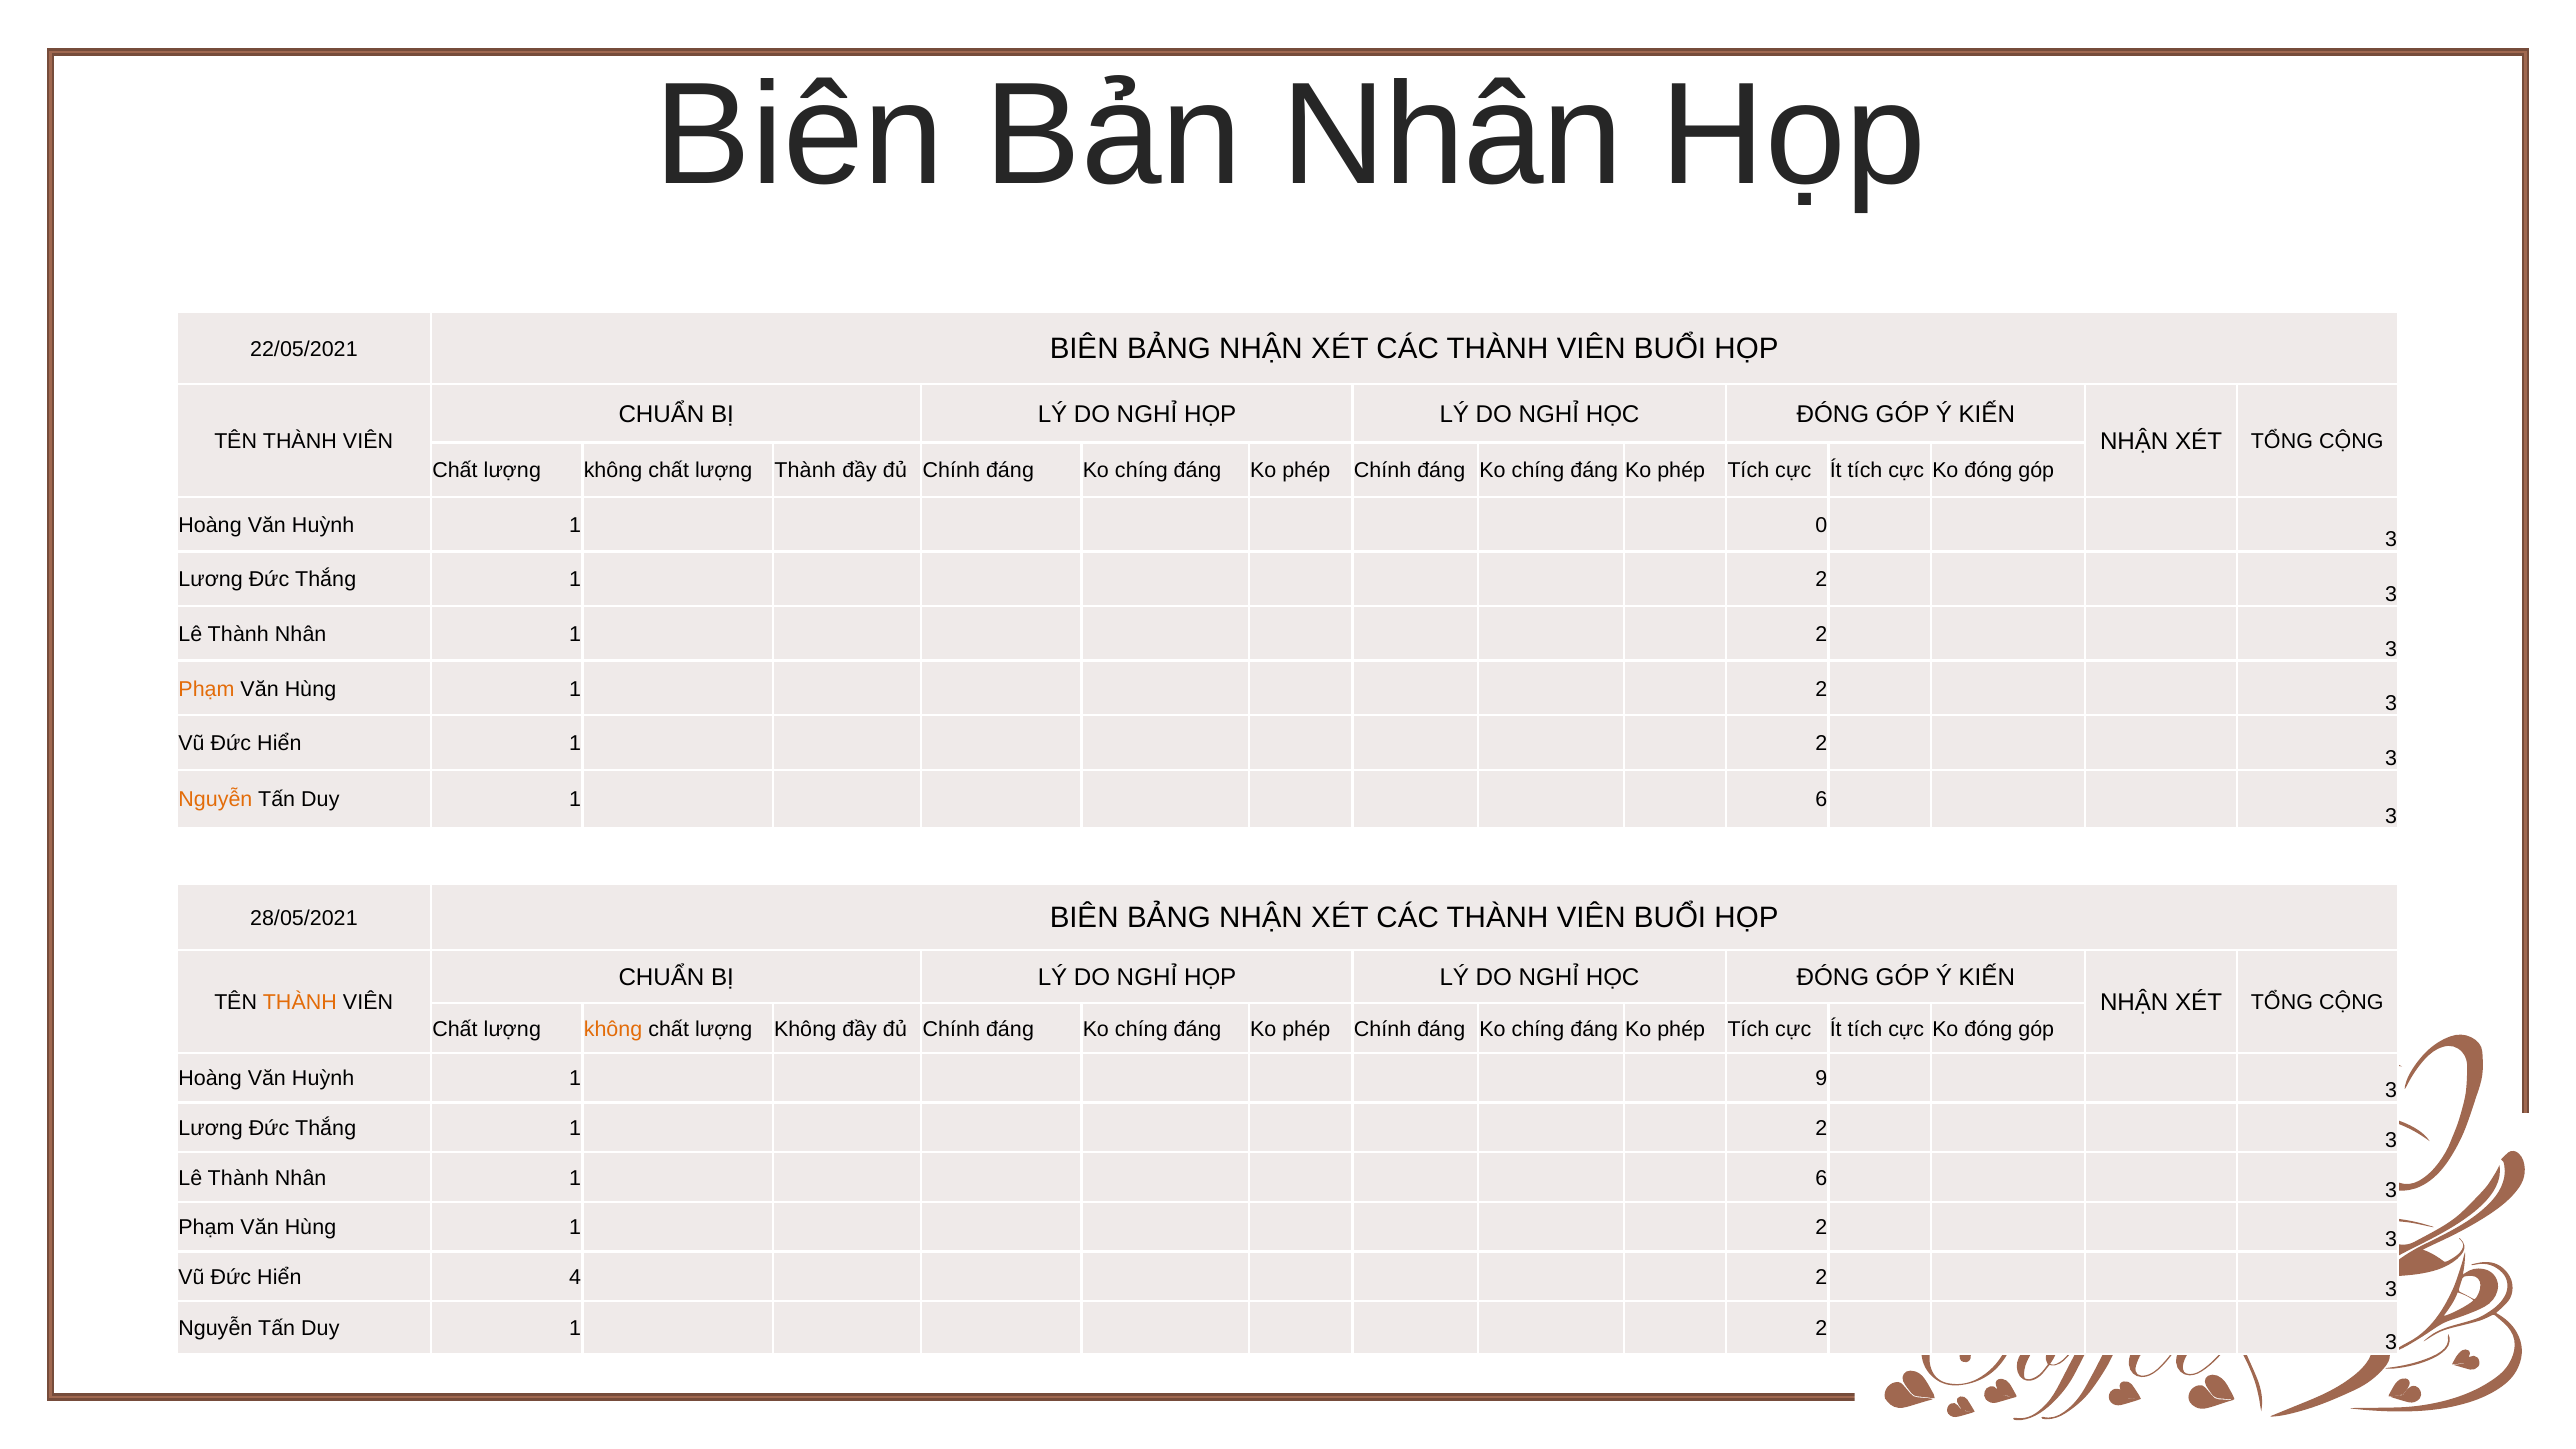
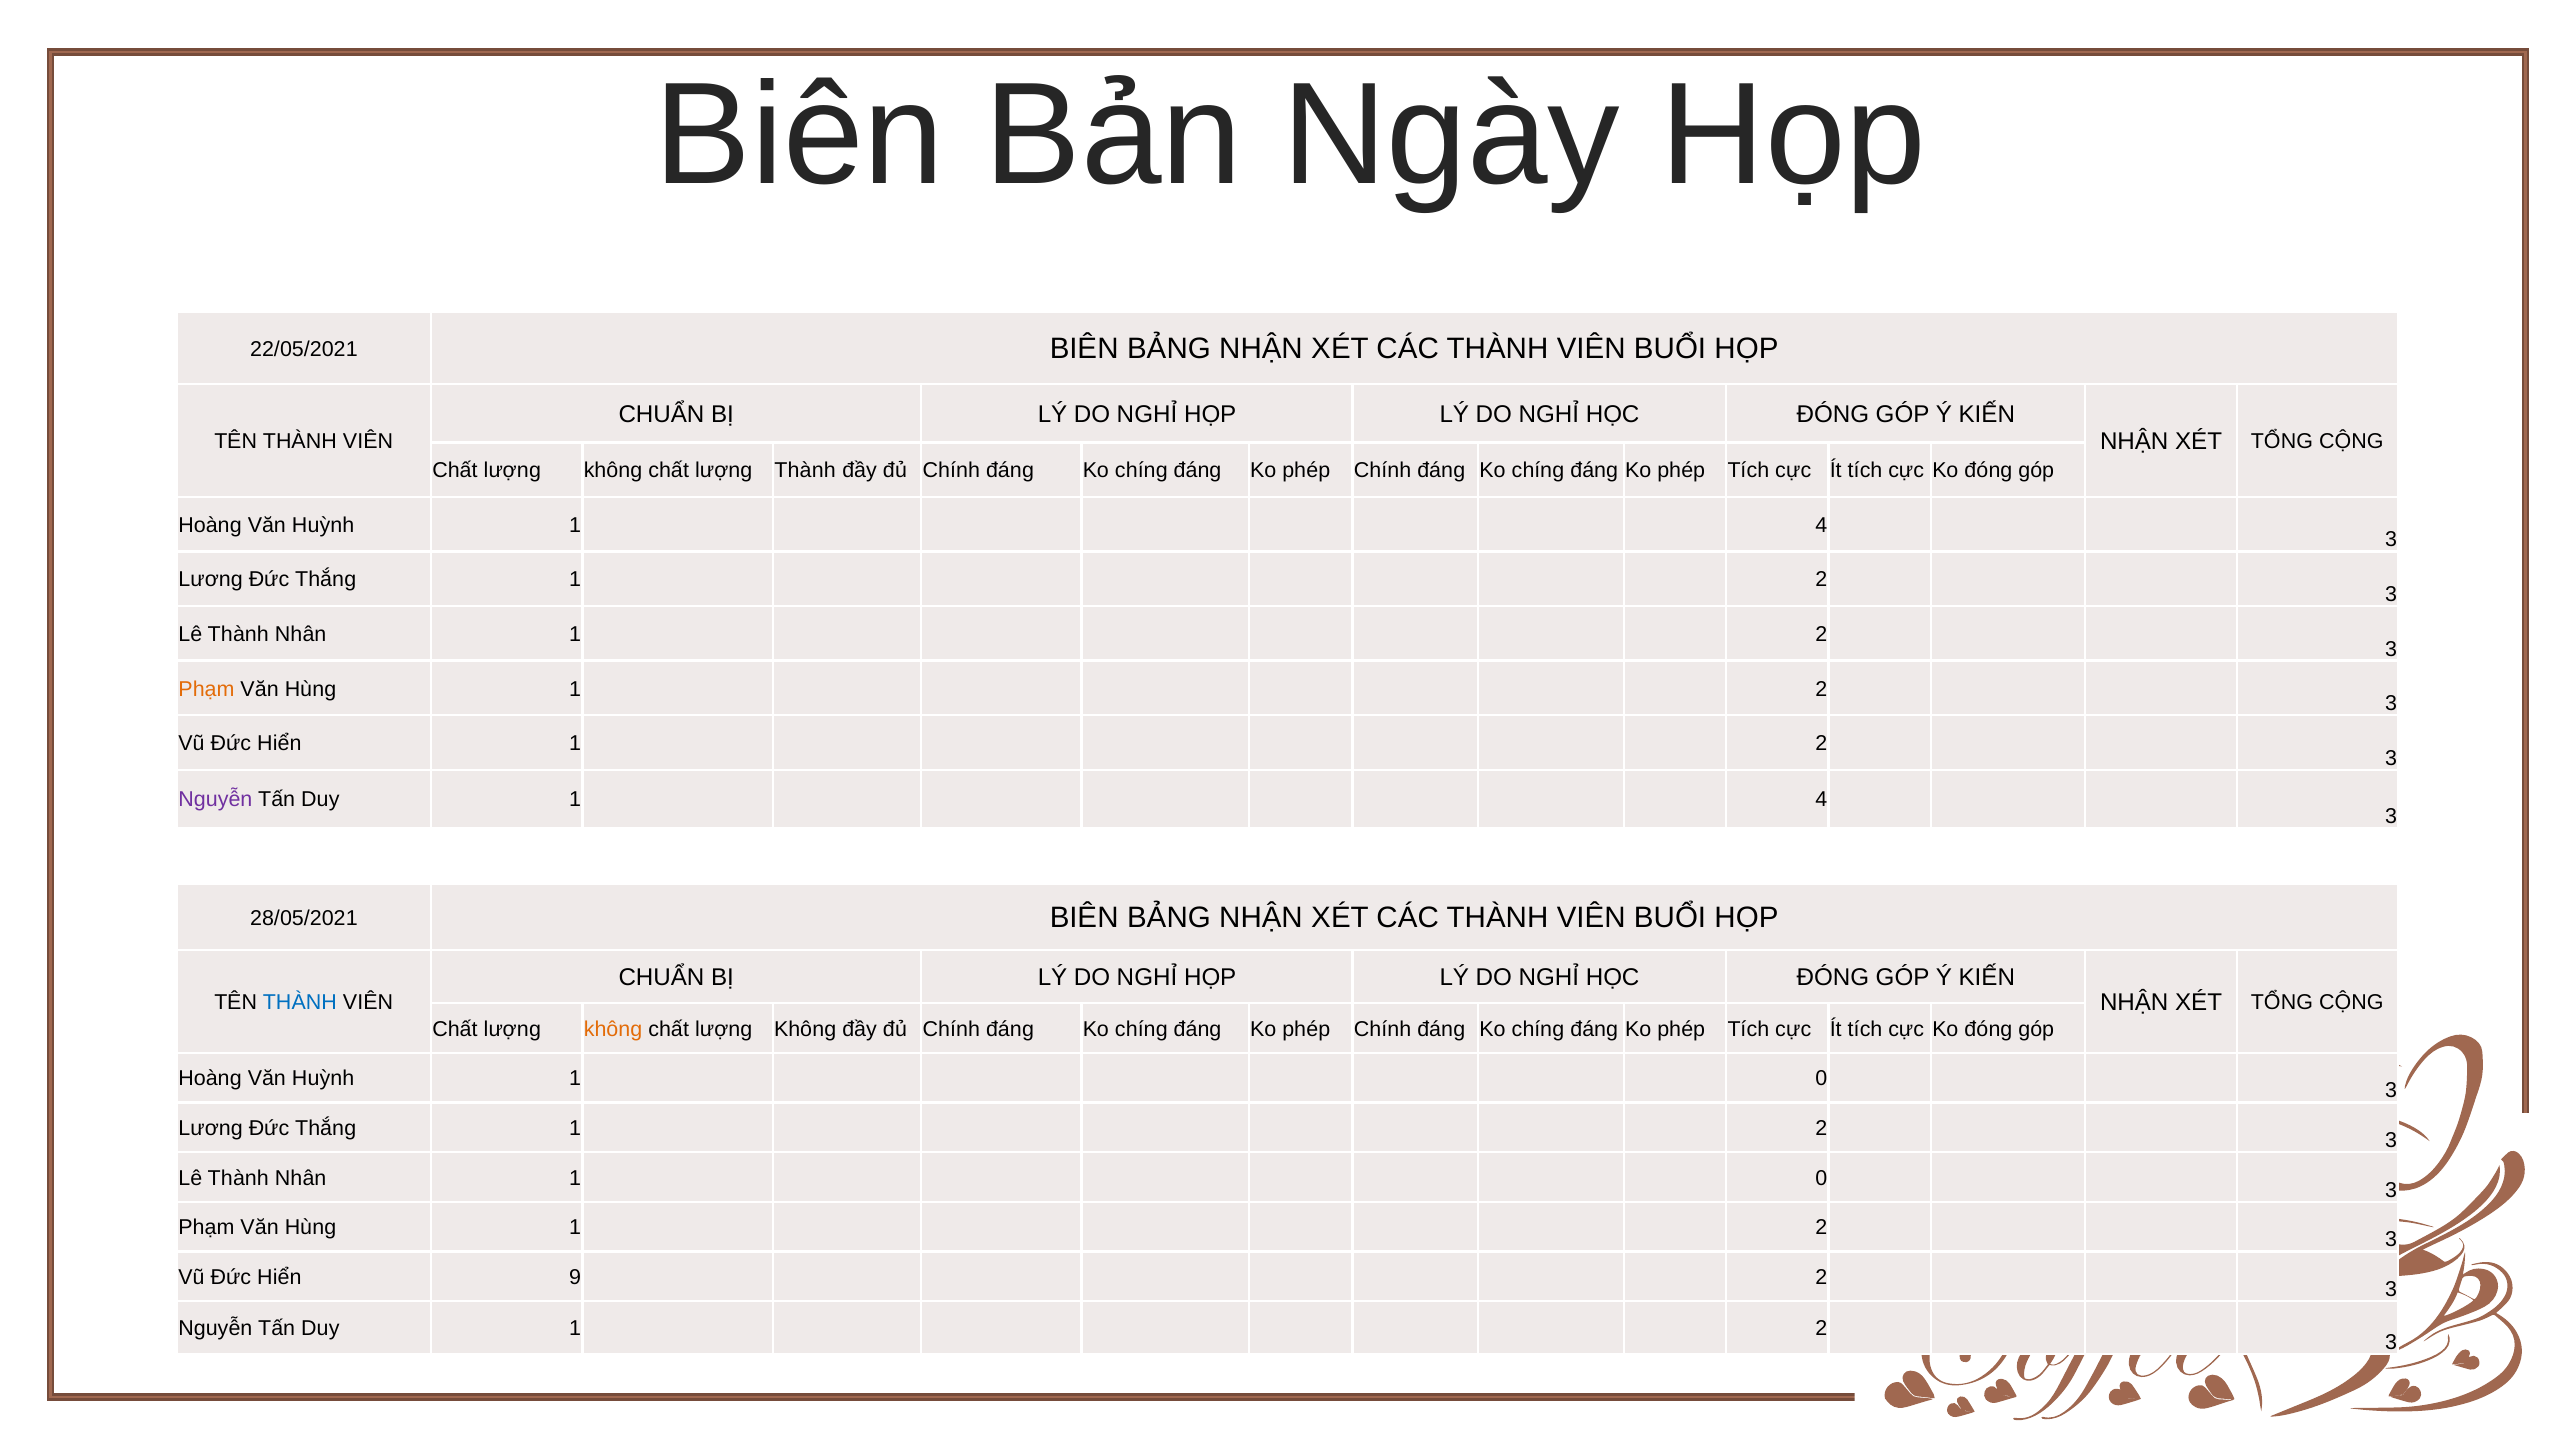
Bản Nhân: Nhân -> Ngày
Huỳnh 1 0: 0 -> 4
Nguyễn at (215, 800) colour: orange -> purple
Duy 1 6: 6 -> 4
THÀNH at (300, 1002) colour: orange -> blue
Huỳnh 1 9: 9 -> 0
Nhân 1 6: 6 -> 0
4: 4 -> 9
